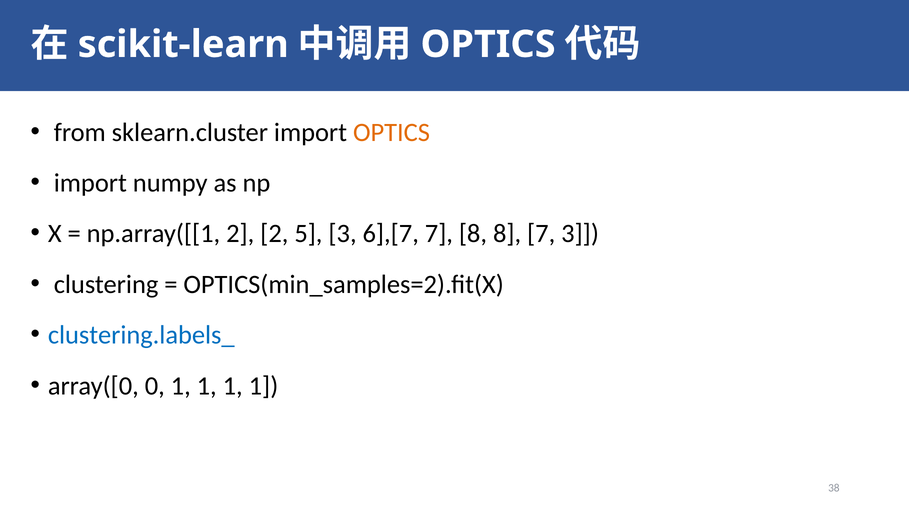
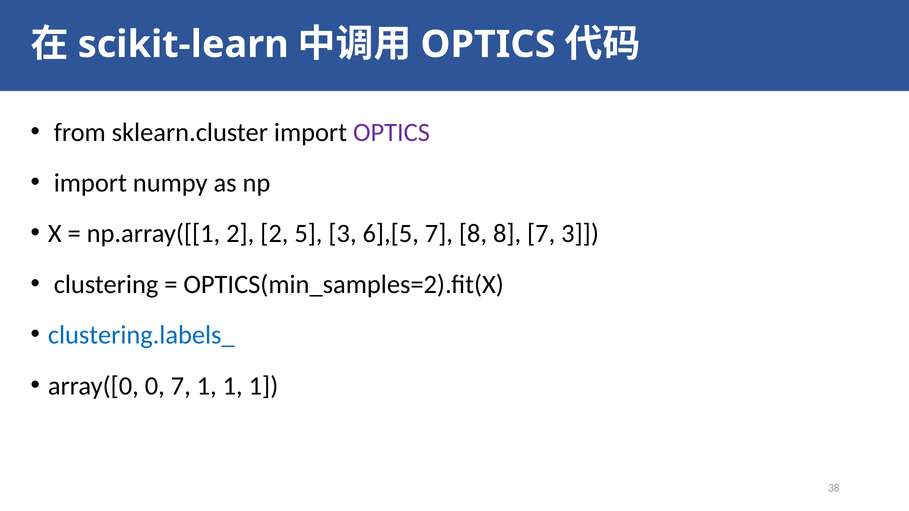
OPTICS at (392, 132) colour: orange -> purple
6],[7: 6],[7 -> 6],[5
0 1: 1 -> 7
